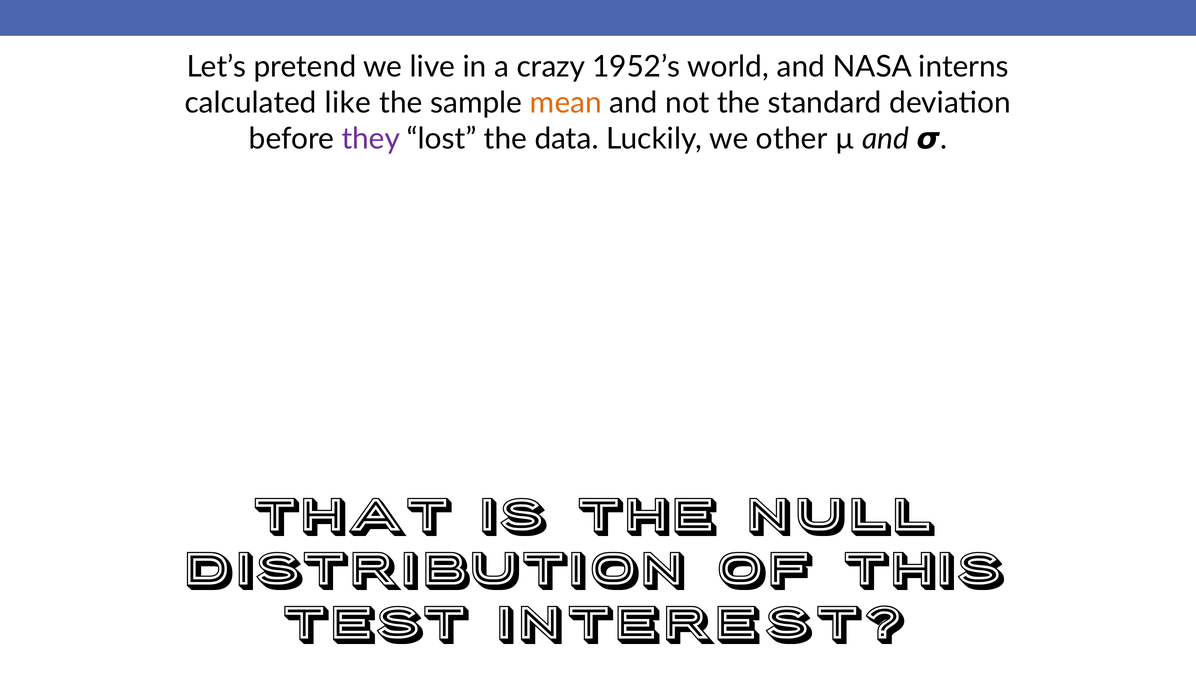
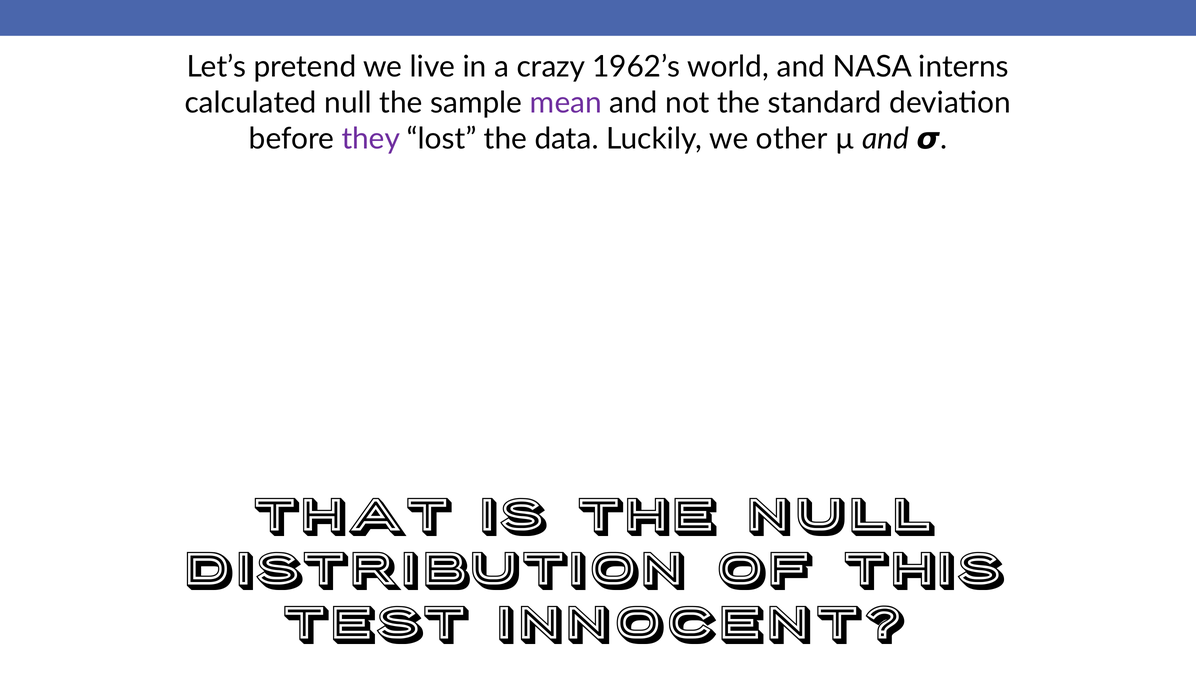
1952’s: 1952’s -> 1962’s
calculated like: like -> null
mean colour: orange -> purple
interest: interest -> innocent
